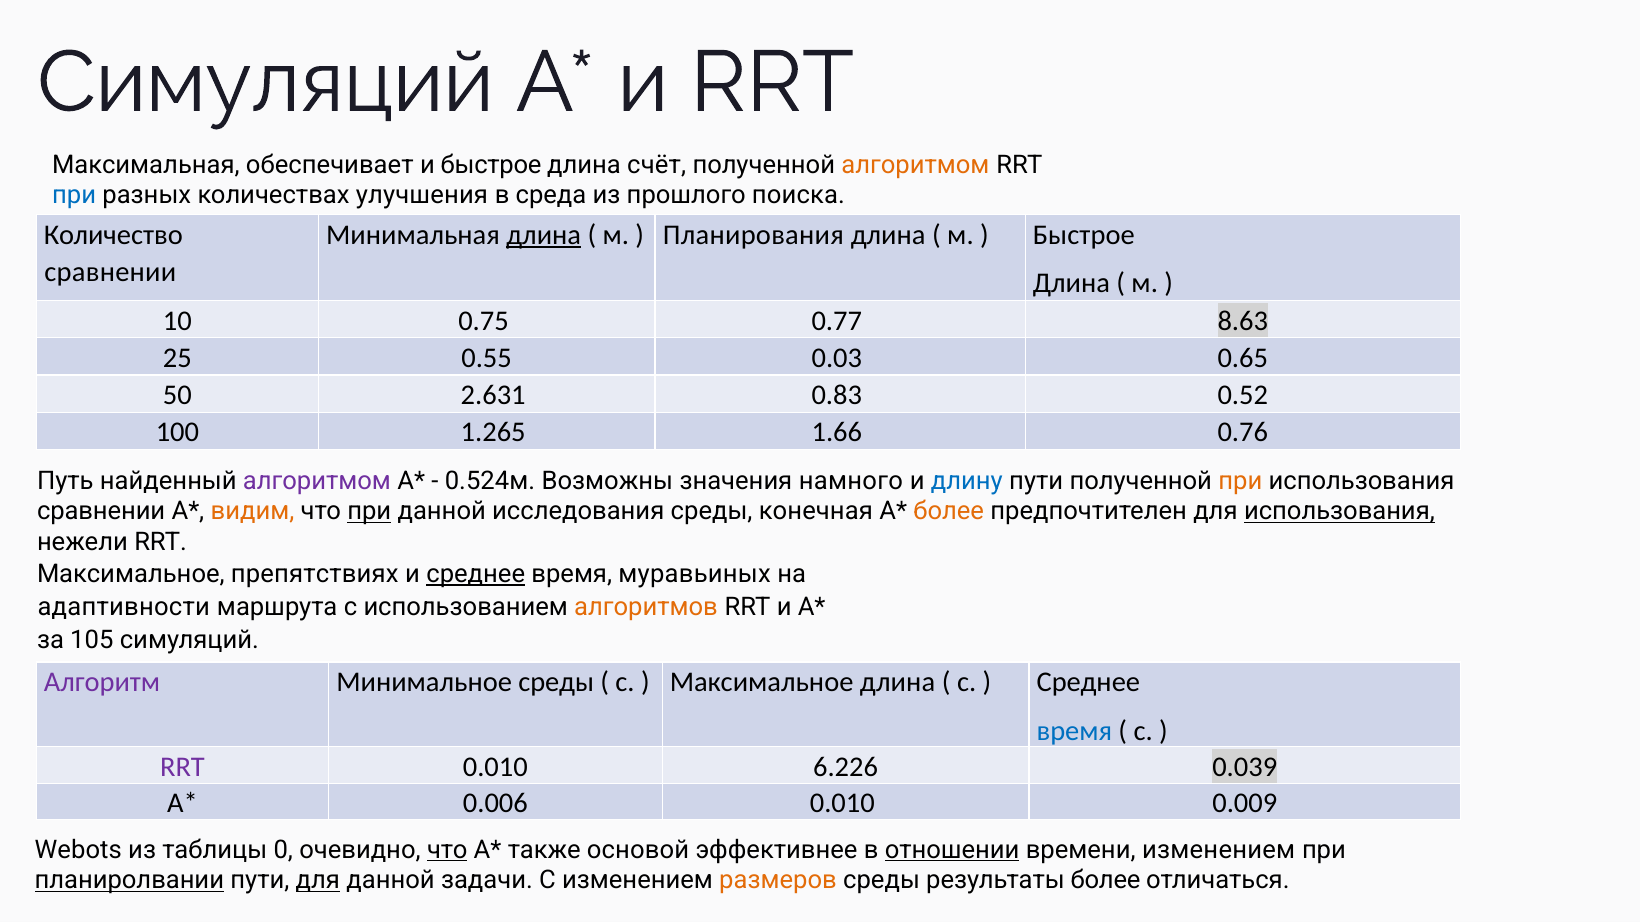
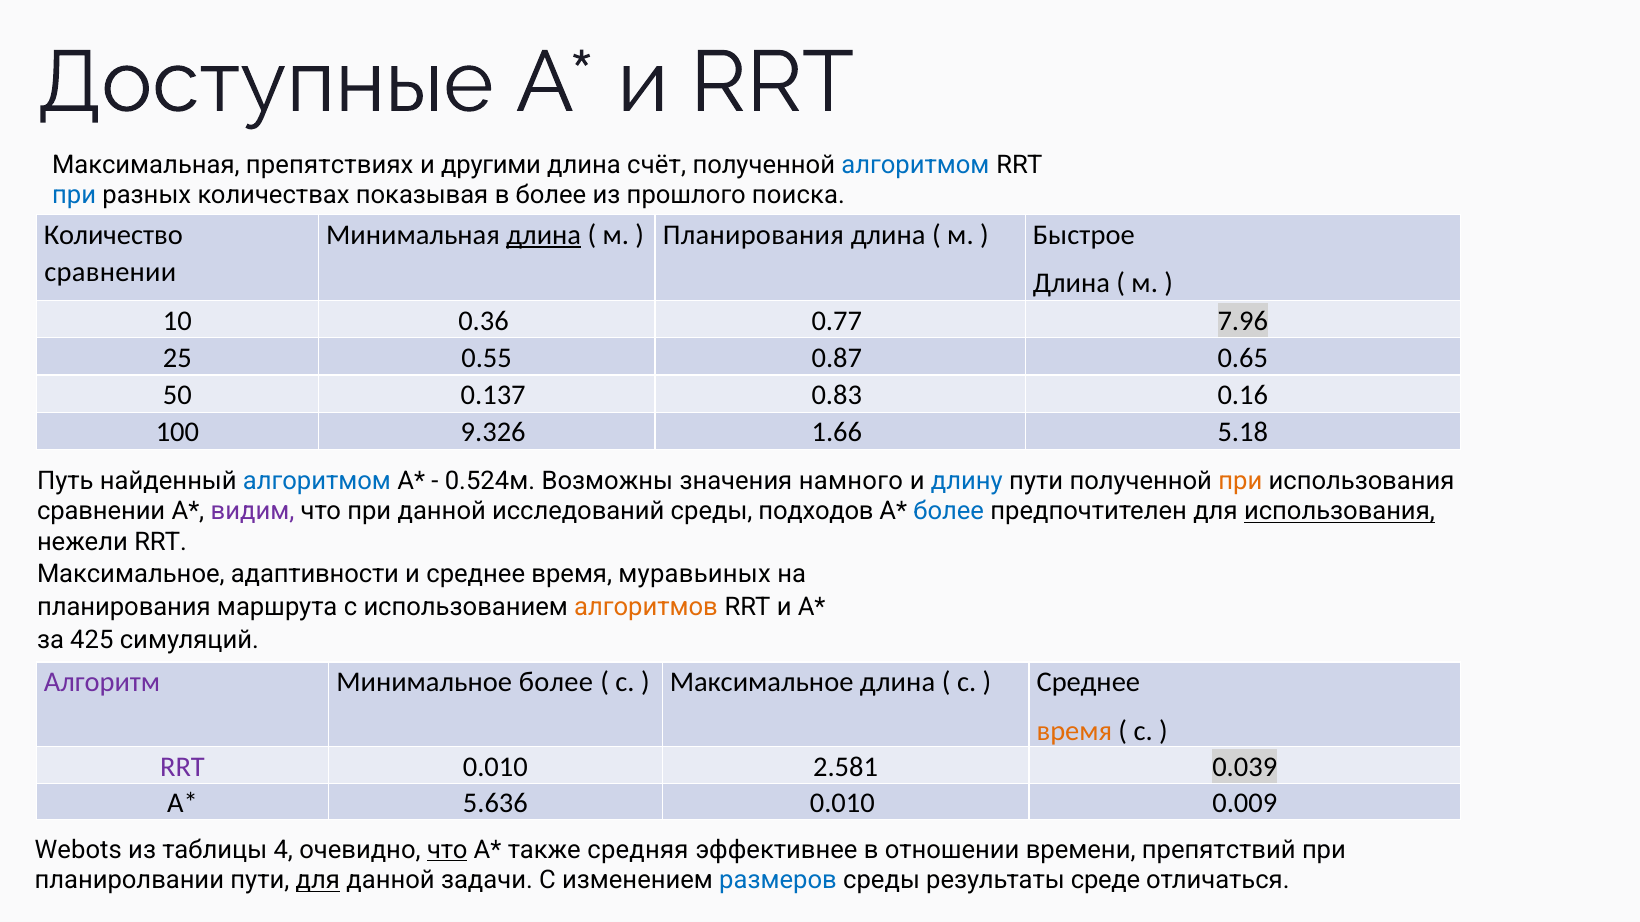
Симуляций at (266, 83): Симуляций -> Доступные
обеспечивает: обеспечивает -> препятствиях
и быстрое: быстрое -> другими
алгоритмом at (915, 165) colour: orange -> blue
улучшения: улучшения -> показывая
в среда: среда -> более
0.75: 0.75 -> 0.36
8.63: 8.63 -> 7.96
0.03: 0.03 -> 0.87
2.631: 2.631 -> 0.137
0.52: 0.52 -> 0.16
1.265: 1.265 -> 9.326
0.76: 0.76 -> 5.18
алгоритмом at (317, 481) colour: purple -> blue
видим colour: orange -> purple
при at (369, 512) underline: present -> none
исследования: исследования -> исследований
конечная: конечная -> подходов
более at (949, 512) colour: orange -> blue
препятствиях: препятствиях -> адаптивности
среднее at (476, 575) underline: present -> none
адаптивности at (124, 607): адаптивности -> планирования
105: 105 -> 425
Минимальное среды: среды -> более
время at (1074, 731) colour: blue -> orange
6.226: 6.226 -> 2.581
0.006: 0.006 -> 5.636
0: 0 -> 4
основой: основой -> средняя
отношении underline: present -> none
времени изменением: изменением -> препятствий
планиролвании underline: present -> none
размеров colour: orange -> blue
результаты более: более -> среде
